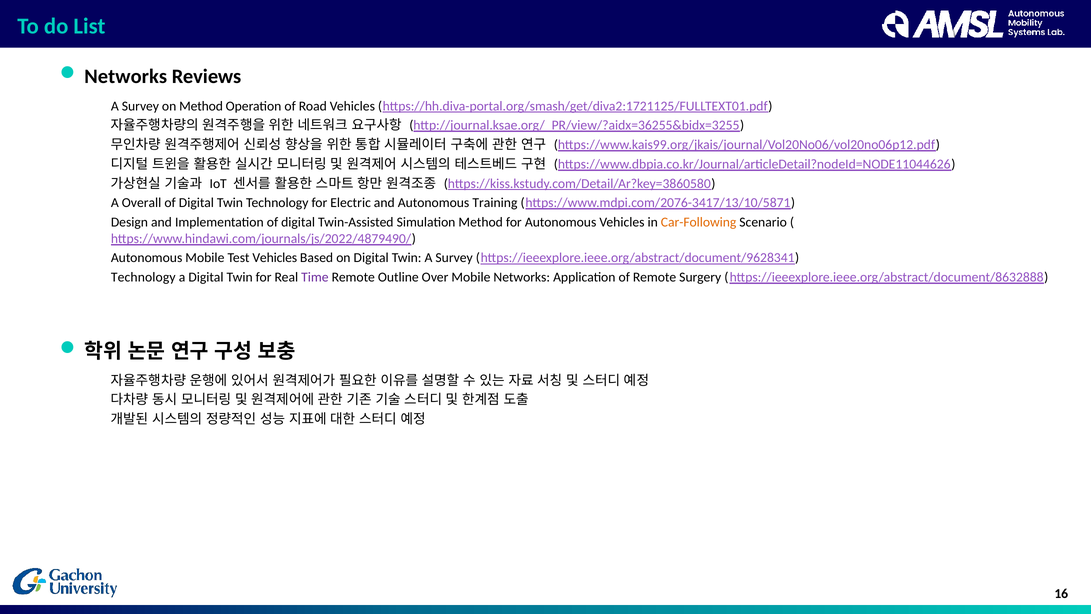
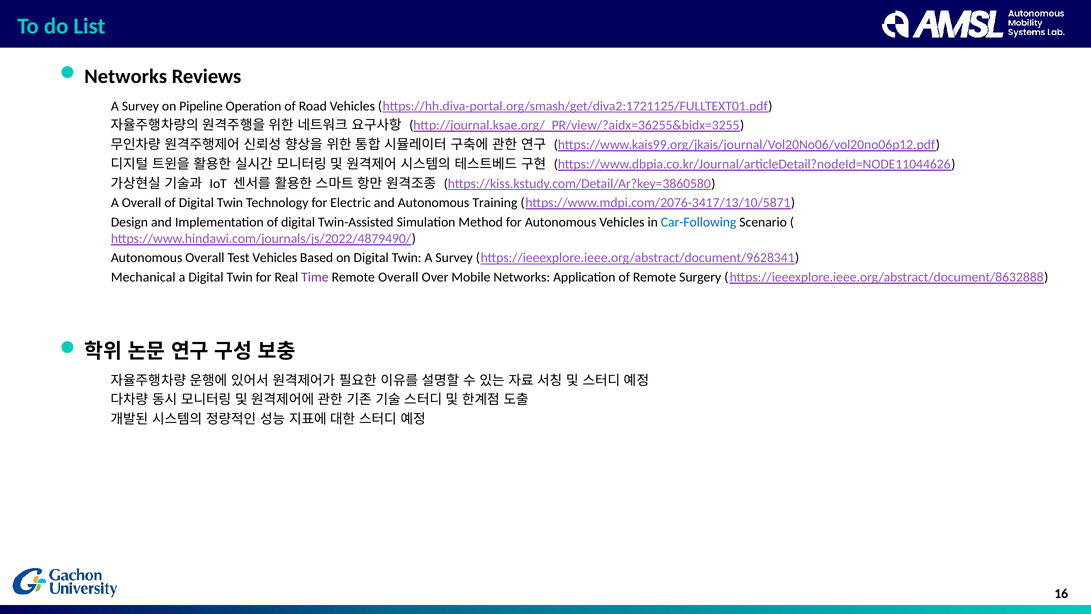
on Method: Method -> Pipeline
Car-Following colour: orange -> blue
Autonomous Mobile: Mobile -> Overall
Technology at (143, 277): Technology -> Mechanical
Remote Outline: Outline -> Overall
